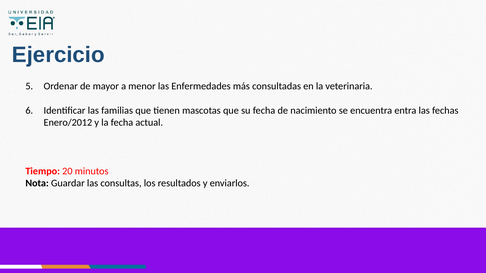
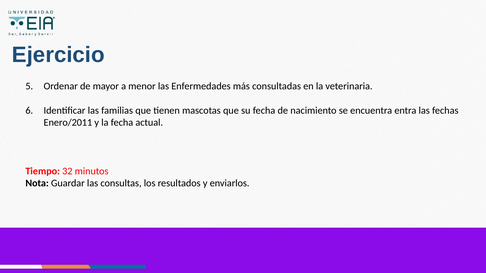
Enero/2012: Enero/2012 -> Enero/2011
20: 20 -> 32
